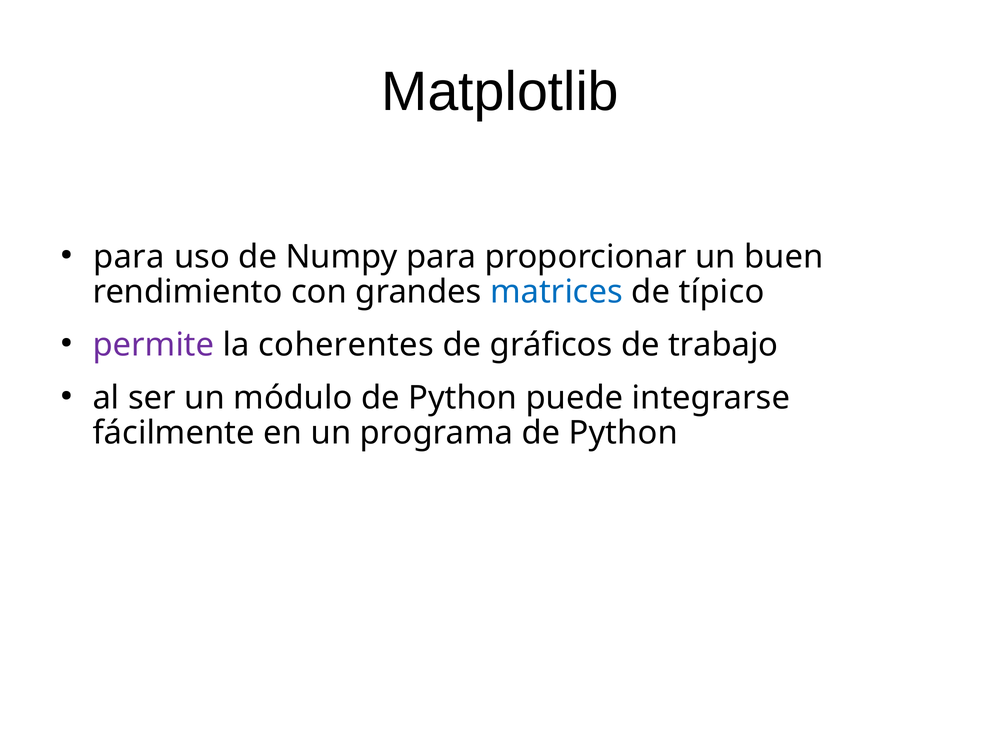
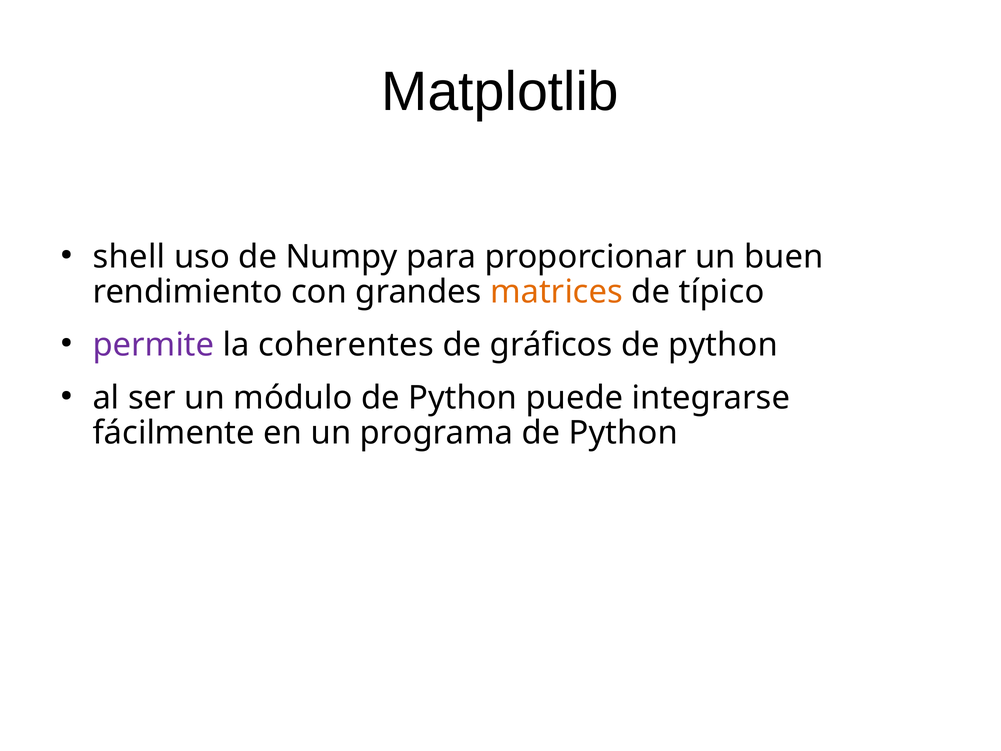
para at (129, 257): para -> shell
matrices colour: blue -> orange
gráficos de trabajo: trabajo -> python
